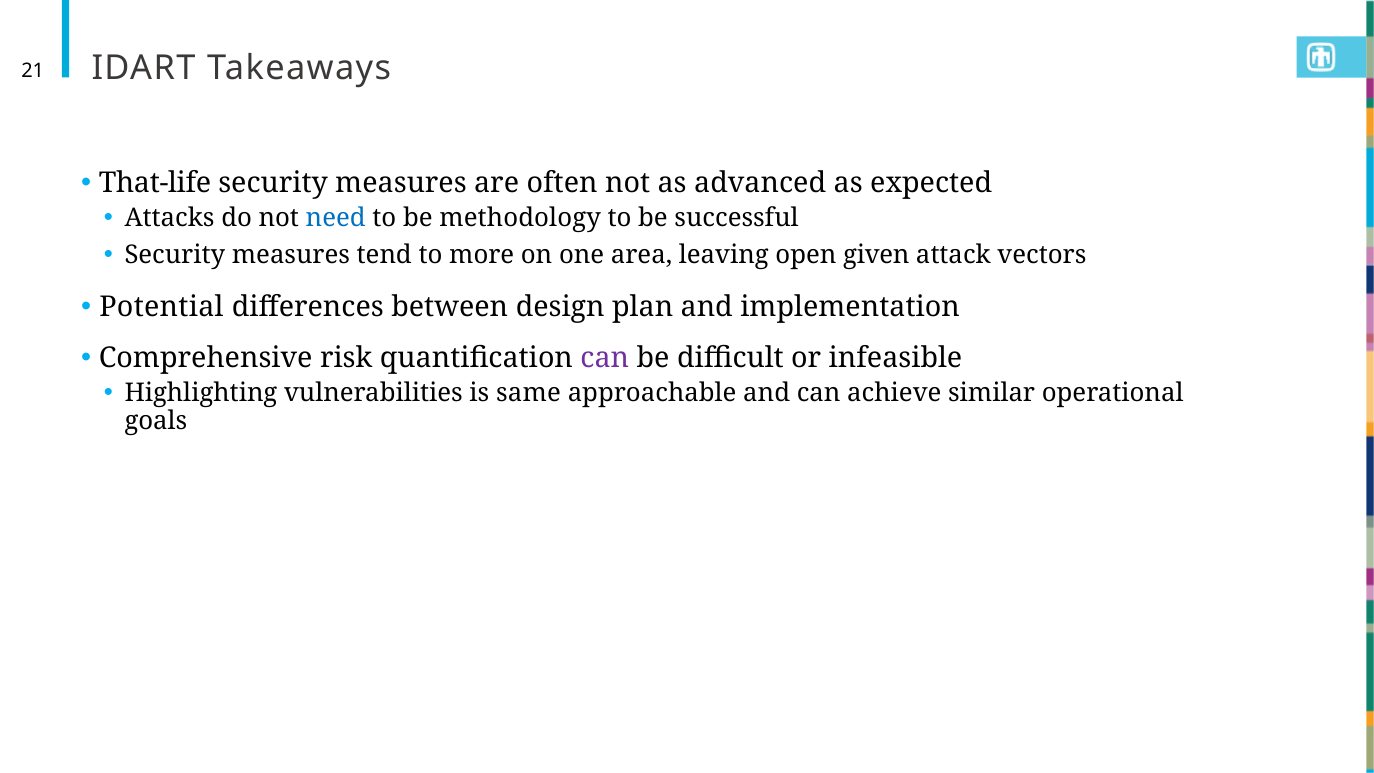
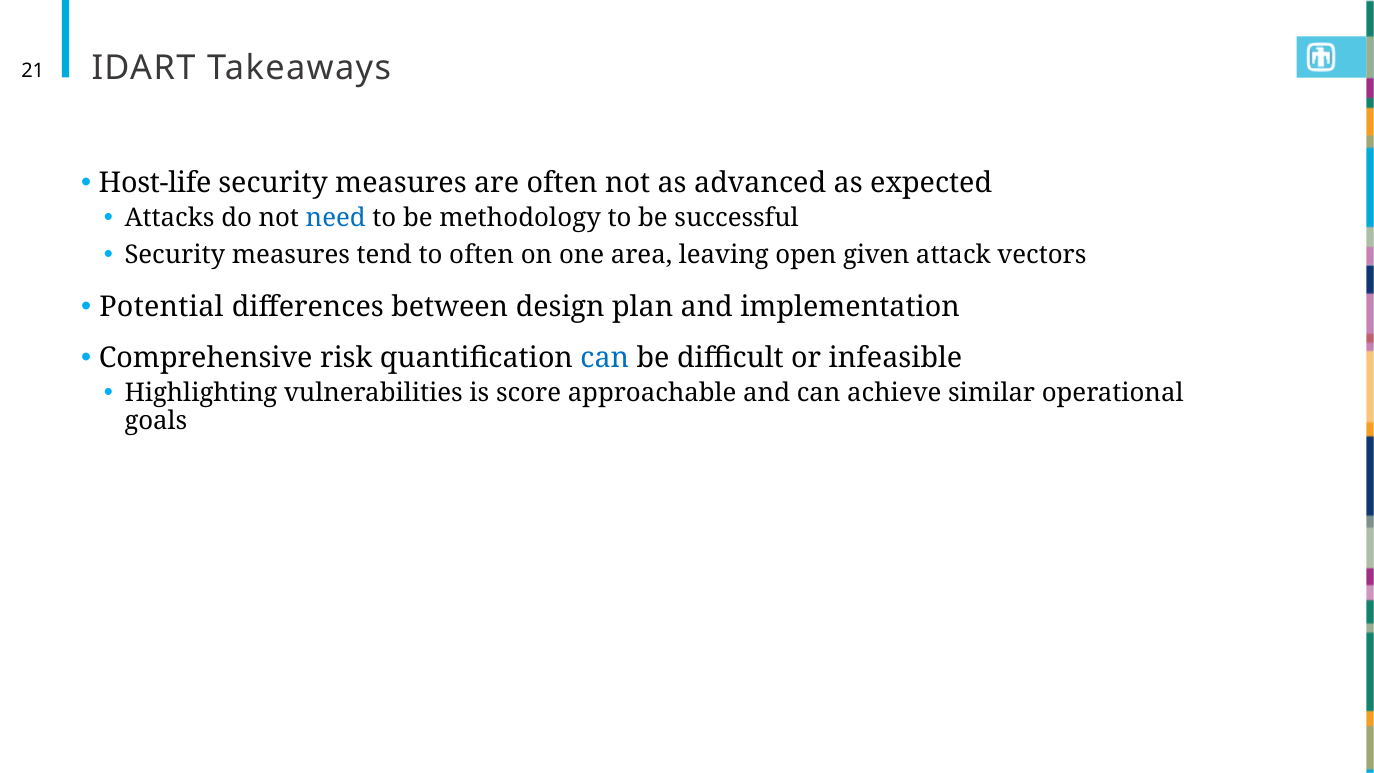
That-life: That-life -> Host-life
to more: more -> often
can at (605, 358) colour: purple -> blue
same: same -> score
